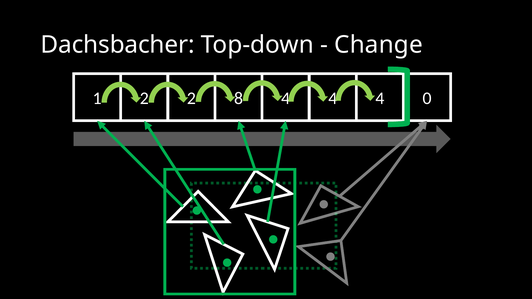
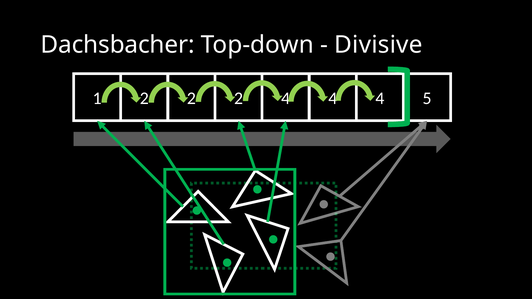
Change: Change -> Divisive
8 at (238, 99): 8 -> 2
0: 0 -> 5
